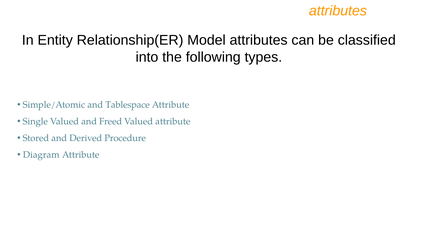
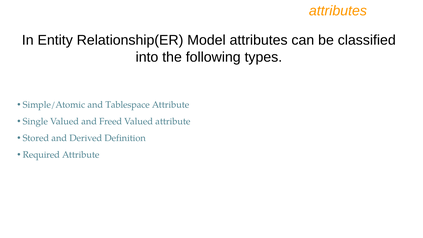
Procedure: Procedure -> Definition
Diagram: Diagram -> Required
